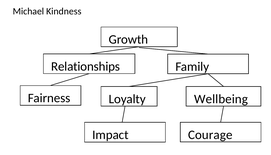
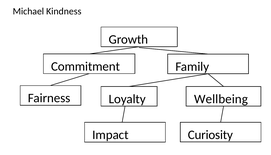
Relationships: Relationships -> Commitment
Courage: Courage -> Curiosity
